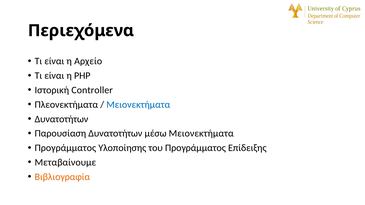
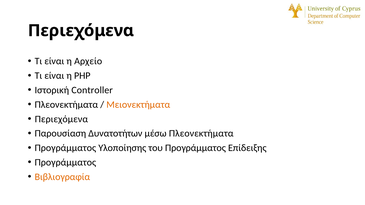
Μειονεκτήματα at (138, 105) colour: blue -> orange
Δυνατοτήτων at (61, 119): Δυνατοτήτων -> Περιεχόμενα
μέσω Μειονεκτήματα: Μειονεκτήματα -> Πλεονεκτήματα
Μεταβαίνουμε at (65, 163): Μεταβαίνουμε -> Προγράμματος
